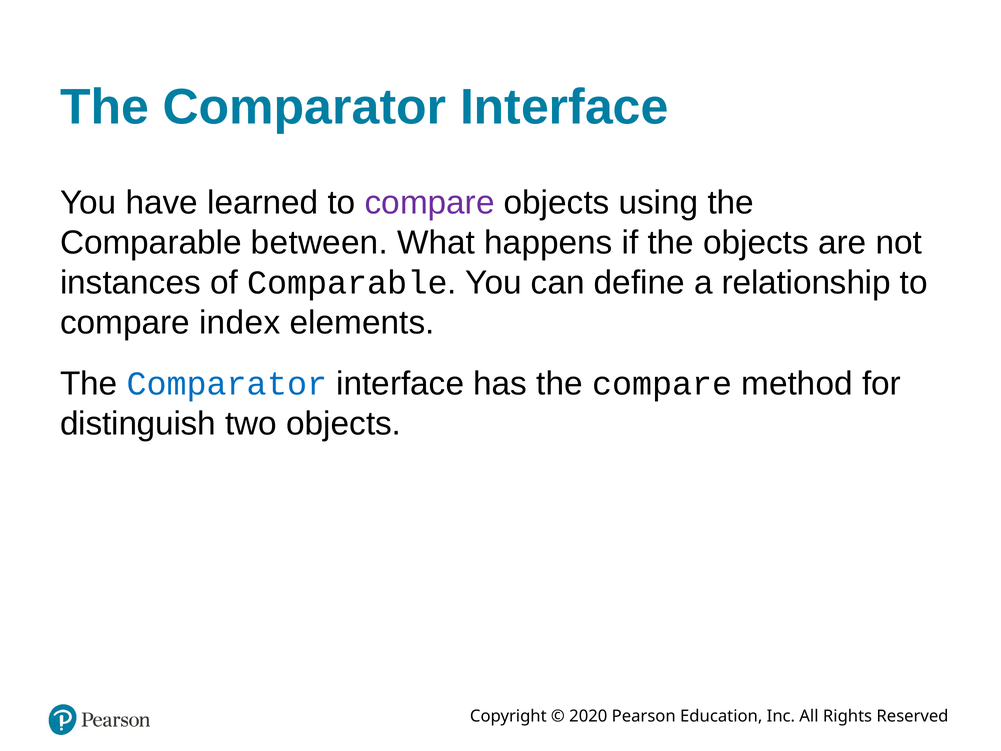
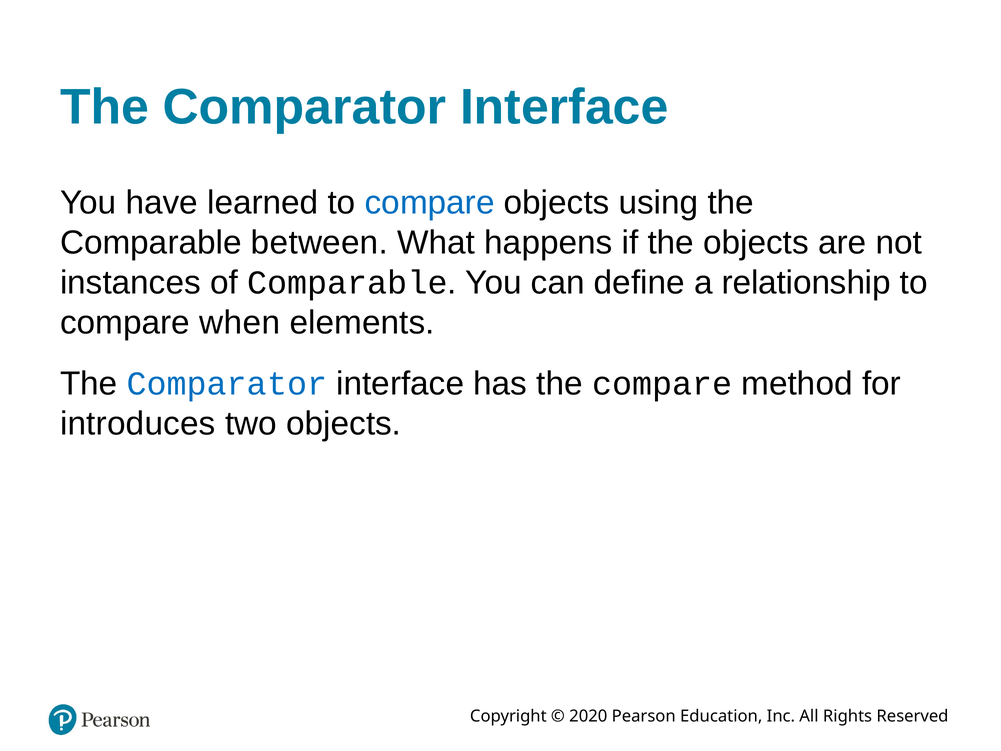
compare at (430, 203) colour: purple -> blue
index: index -> when
distinguish: distinguish -> introduces
